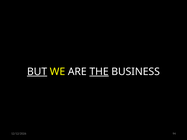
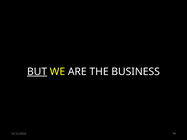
THE underline: present -> none
